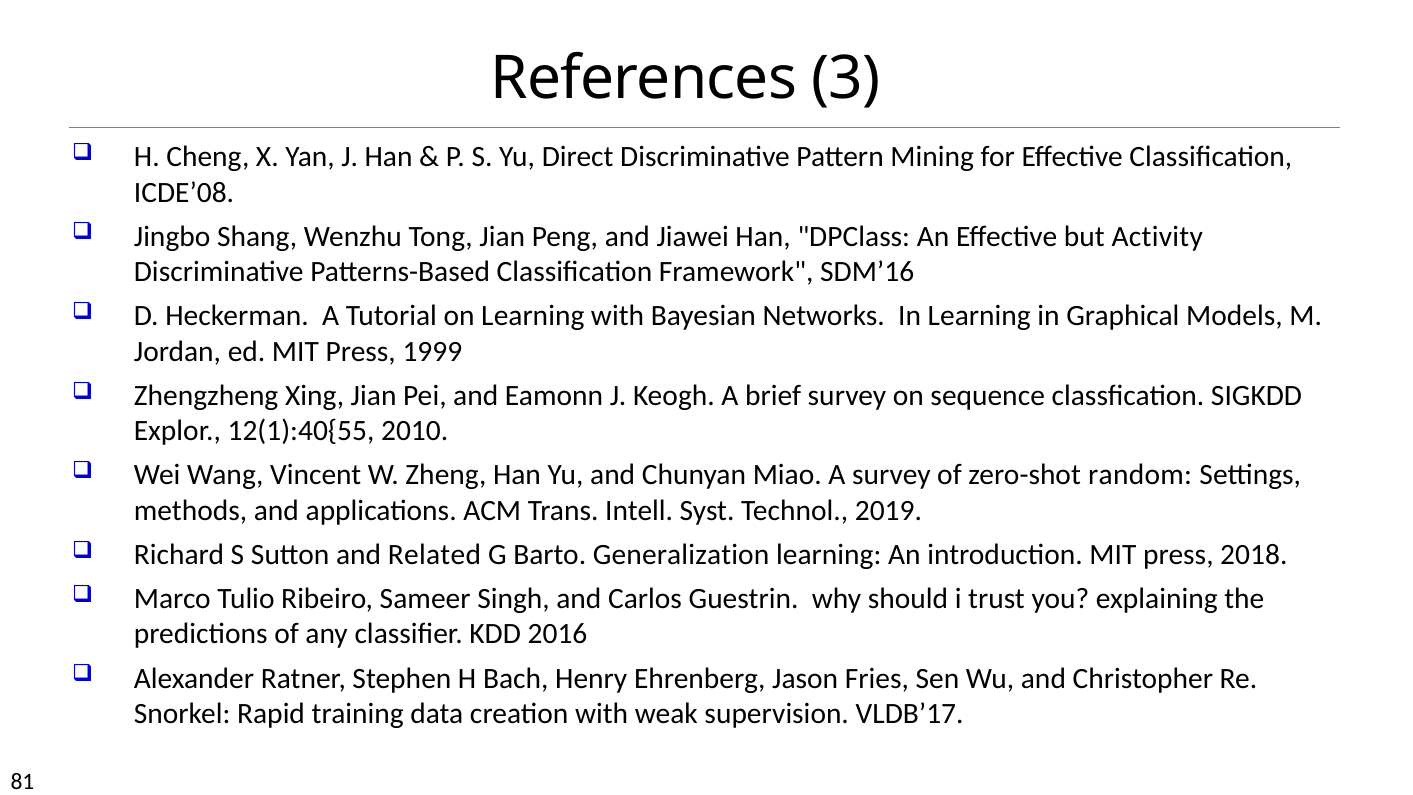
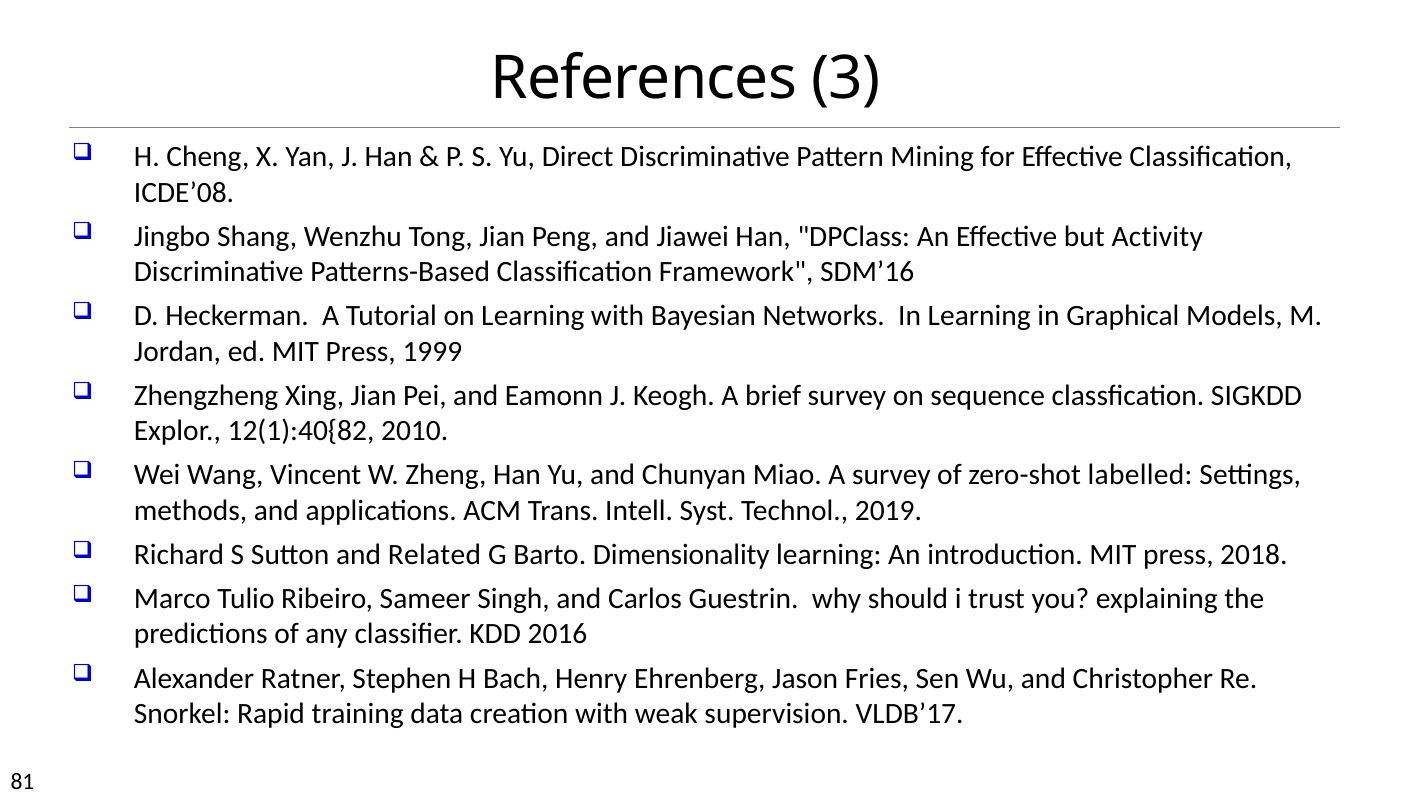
12(1):40{55: 12(1):40{55 -> 12(1):40{82
random: random -> labelled
Generalization: Generalization -> Dimensionality
